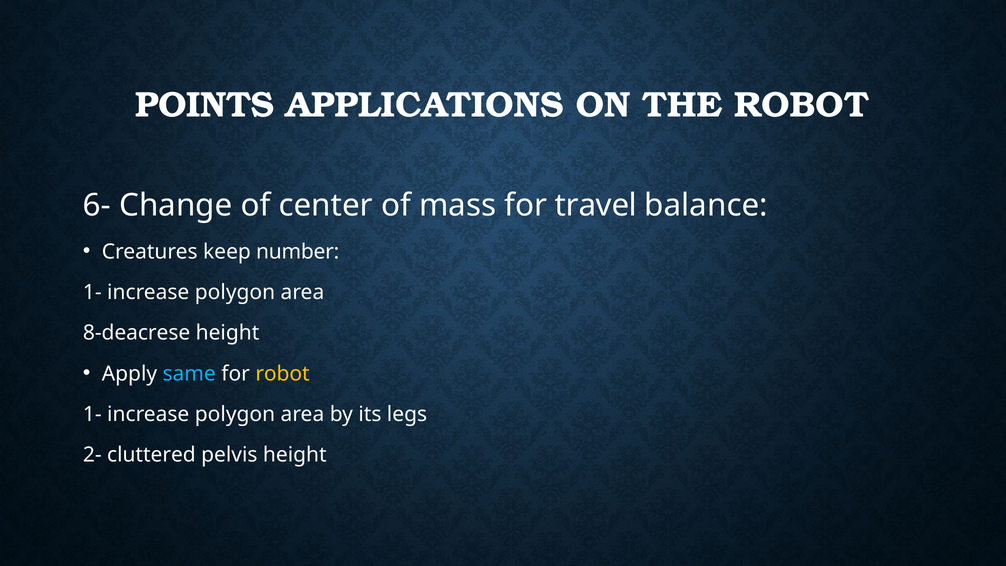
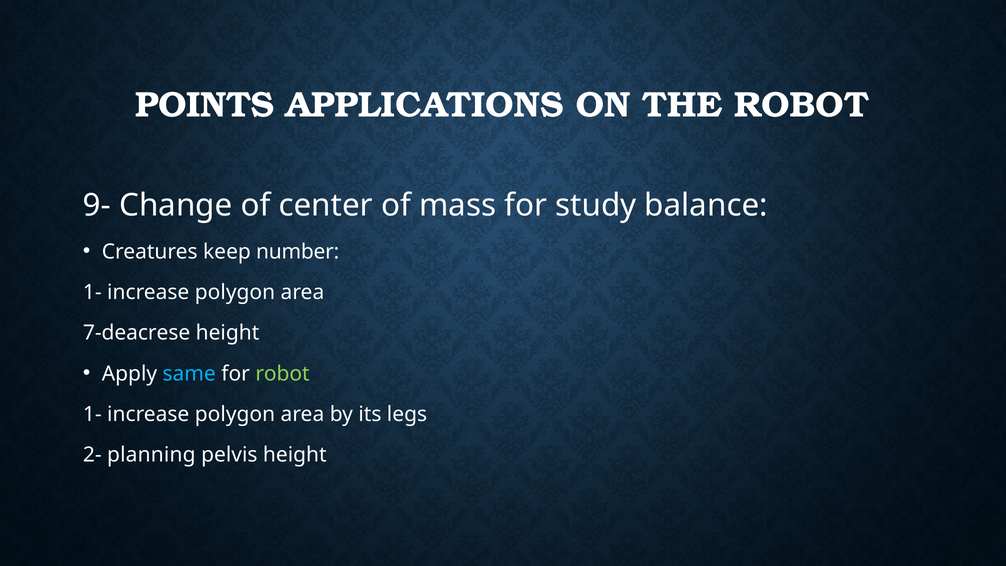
6-: 6- -> 9-
travel: travel -> study
8-deacrese: 8-deacrese -> 7-deacrese
robot at (282, 374) colour: yellow -> light green
cluttered: cluttered -> planning
